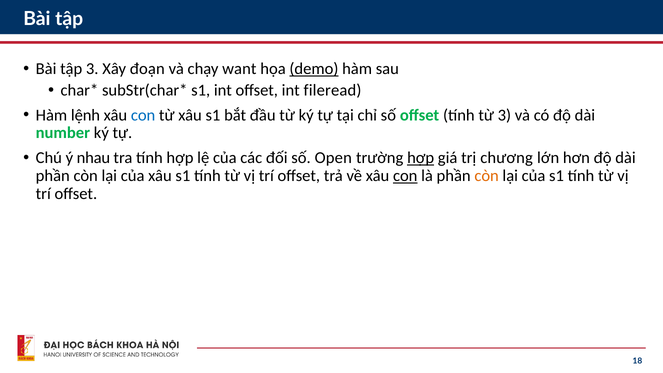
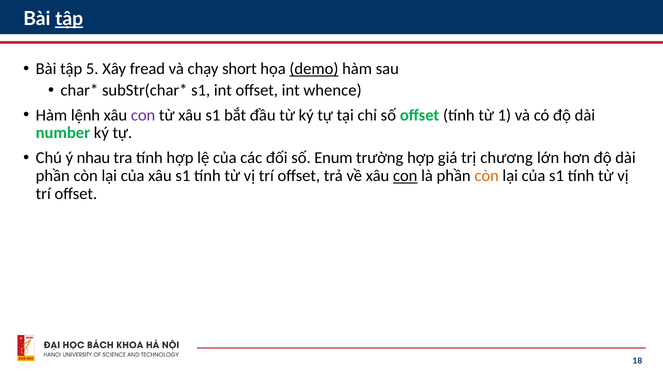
tập at (69, 19) underline: none -> present
tập 3: 3 -> 5
đoạn: đoạn -> fread
want: want -> short
fileread: fileread -> whence
con at (143, 115) colour: blue -> purple
từ 3: 3 -> 1
Open: Open -> Enum
hợp at (421, 158) underline: present -> none
